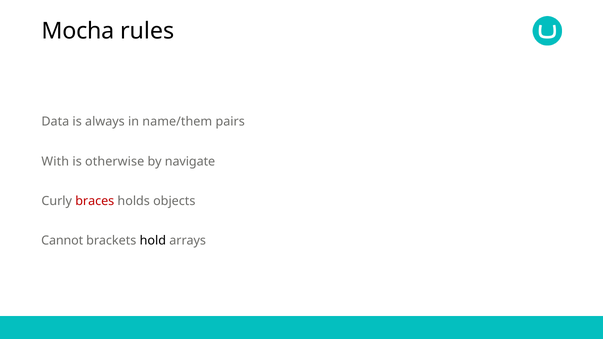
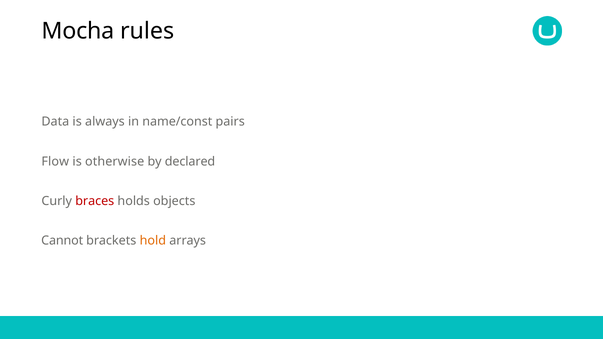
name/them: name/them -> name/const
With: With -> Flow
navigate: navigate -> declared
hold colour: black -> orange
